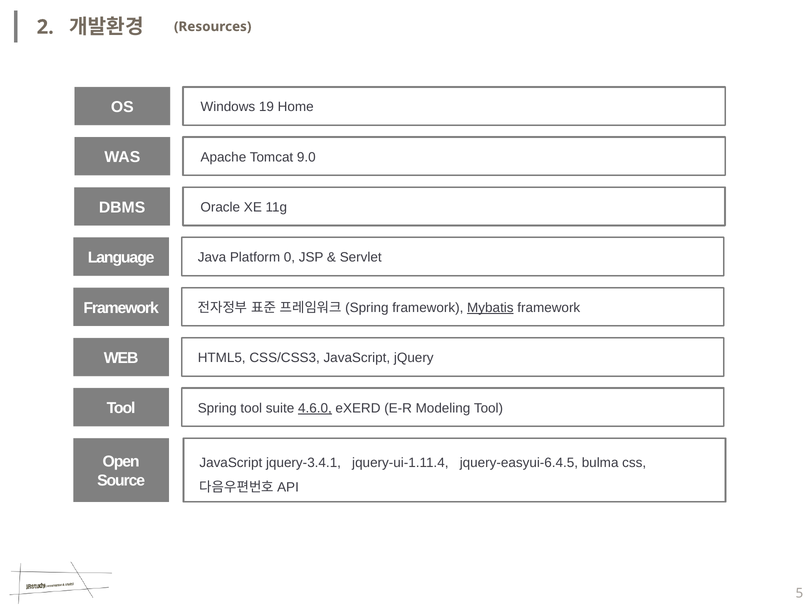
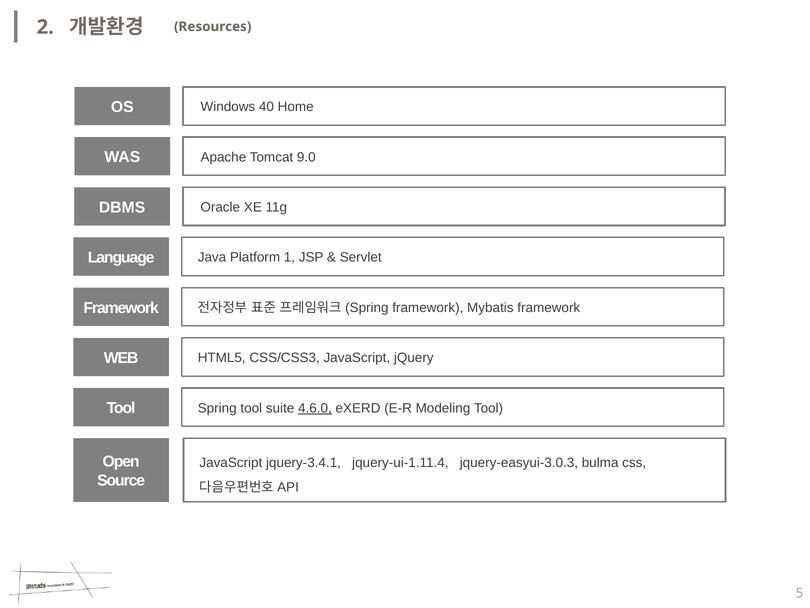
19: 19 -> 40
0: 0 -> 1
Mybatis underline: present -> none
jquery-easyui-6.4.5: jquery-easyui-6.4.5 -> jquery-easyui-3.0.3
